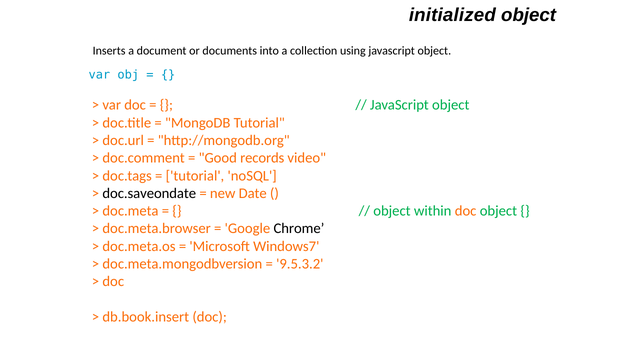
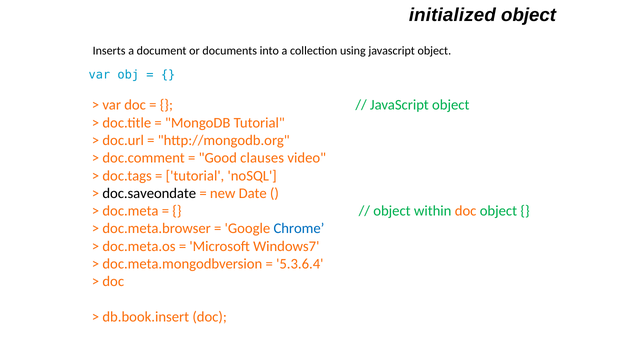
records: records -> clauses
Chrome colour: black -> blue
9.5.3.2: 9.5.3.2 -> 5.3.6.4
